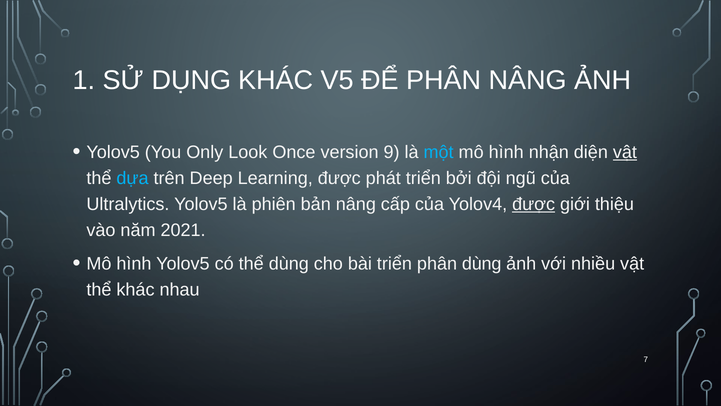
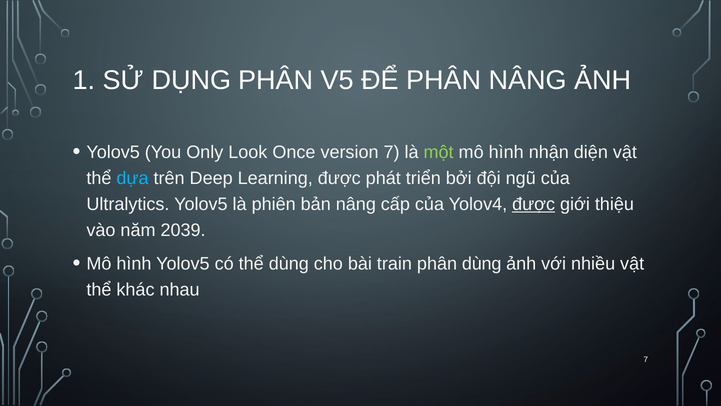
DỤNG KHÁC: KHÁC -> PHÂN
version 9: 9 -> 7
một colour: light blue -> light green
vật at (625, 152) underline: present -> none
2021: 2021 -> 2039
bài triển: triển -> train
